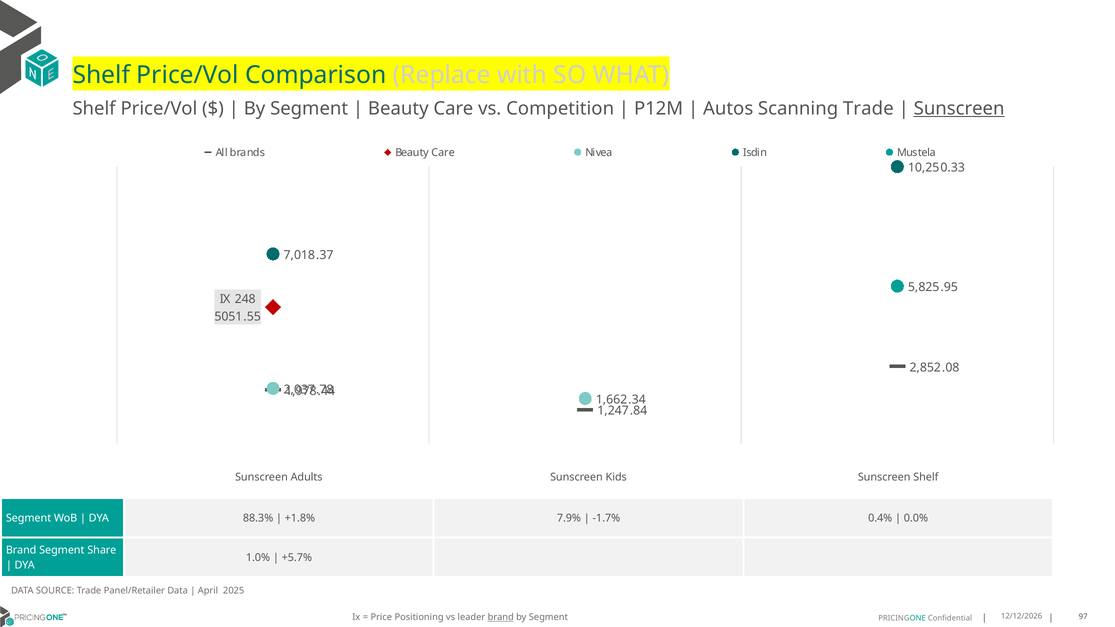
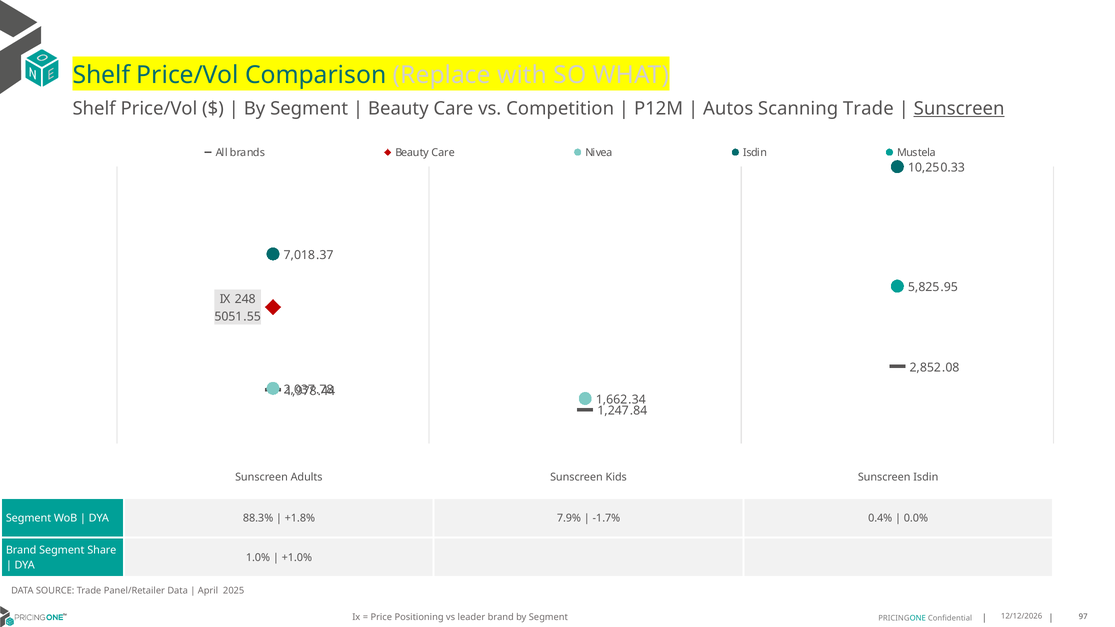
Kids Sunscreen Shelf: Shelf -> Isdin
+5.7%: +5.7% -> +1.0%
brand at (501, 617) underline: present -> none
